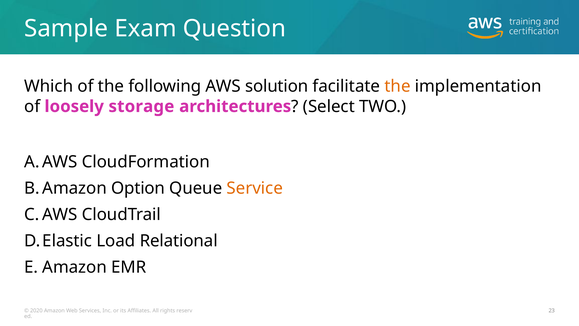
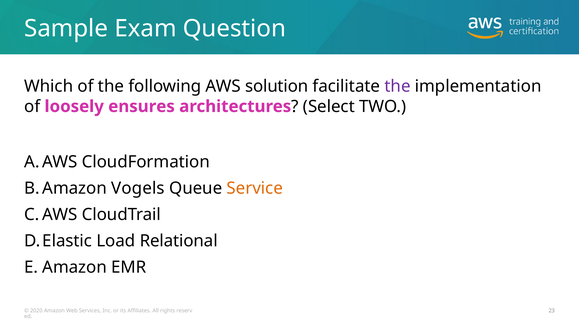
the at (398, 86) colour: orange -> purple
storage: storage -> ensures
Option: Option -> Vogels
